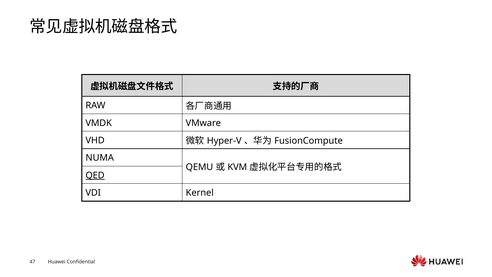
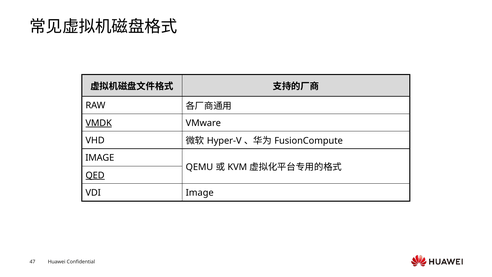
VMDK underline: none -> present
NUMA at (100, 158): NUMA -> IMAGE
VDI Kernel: Kernel -> Image
